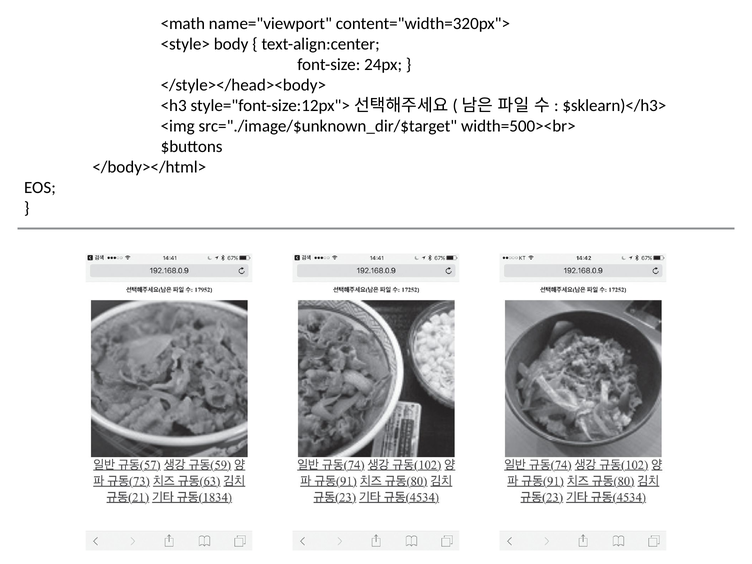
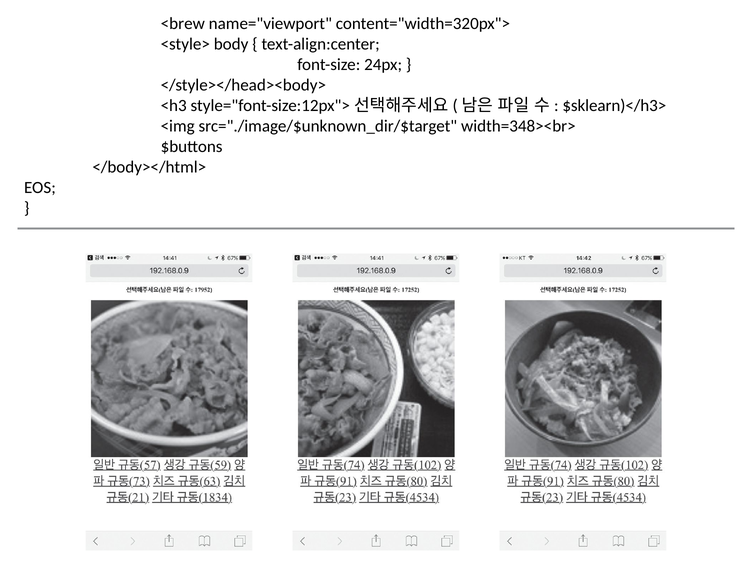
<math: <math -> <brew
width=500><br>: width=500><br> -> width=348><br>
